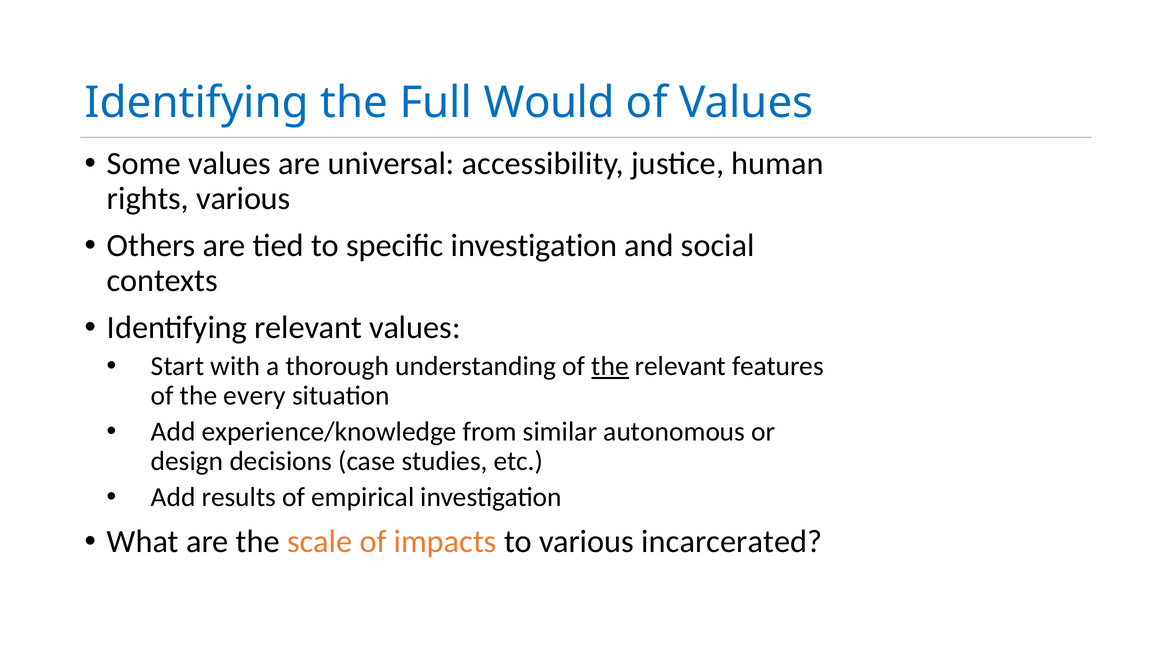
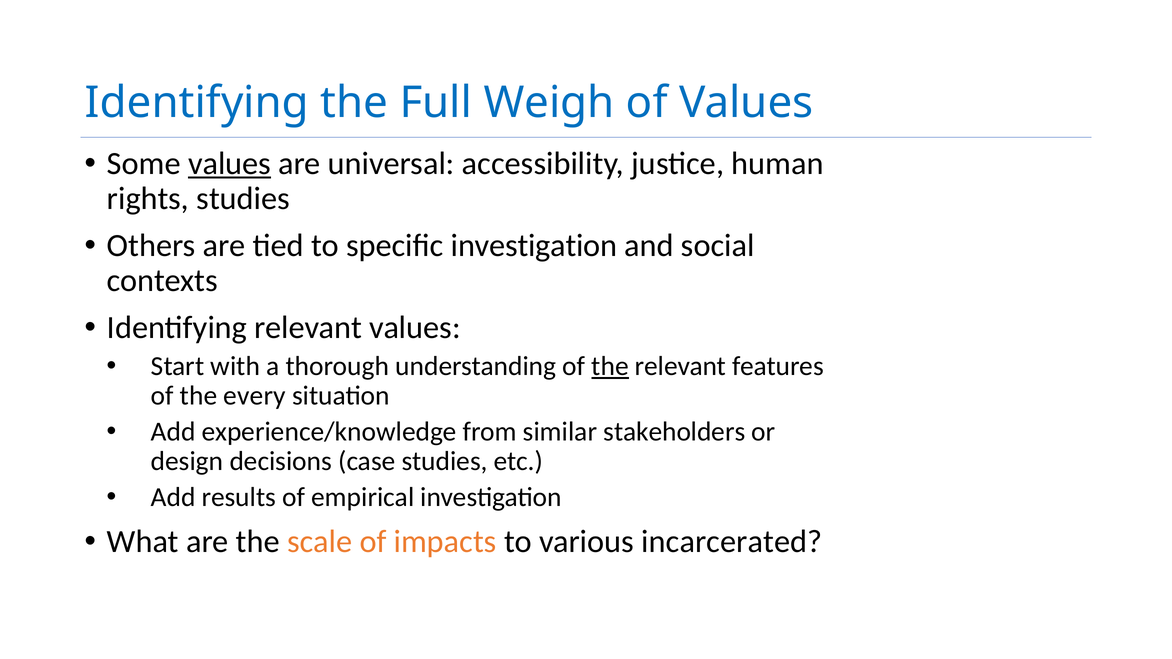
Would: Would -> Weigh
values at (229, 164) underline: none -> present
rights various: various -> studies
autonomous: autonomous -> stakeholders
